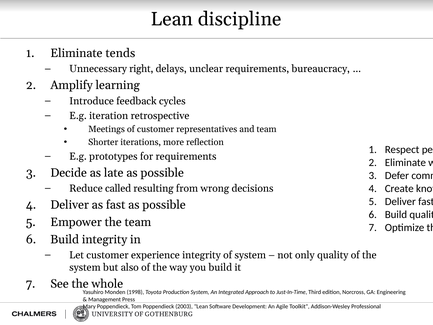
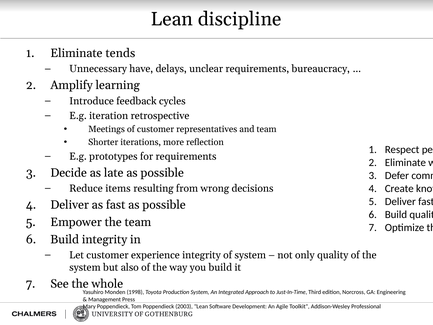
right: right -> have
called: called -> items
